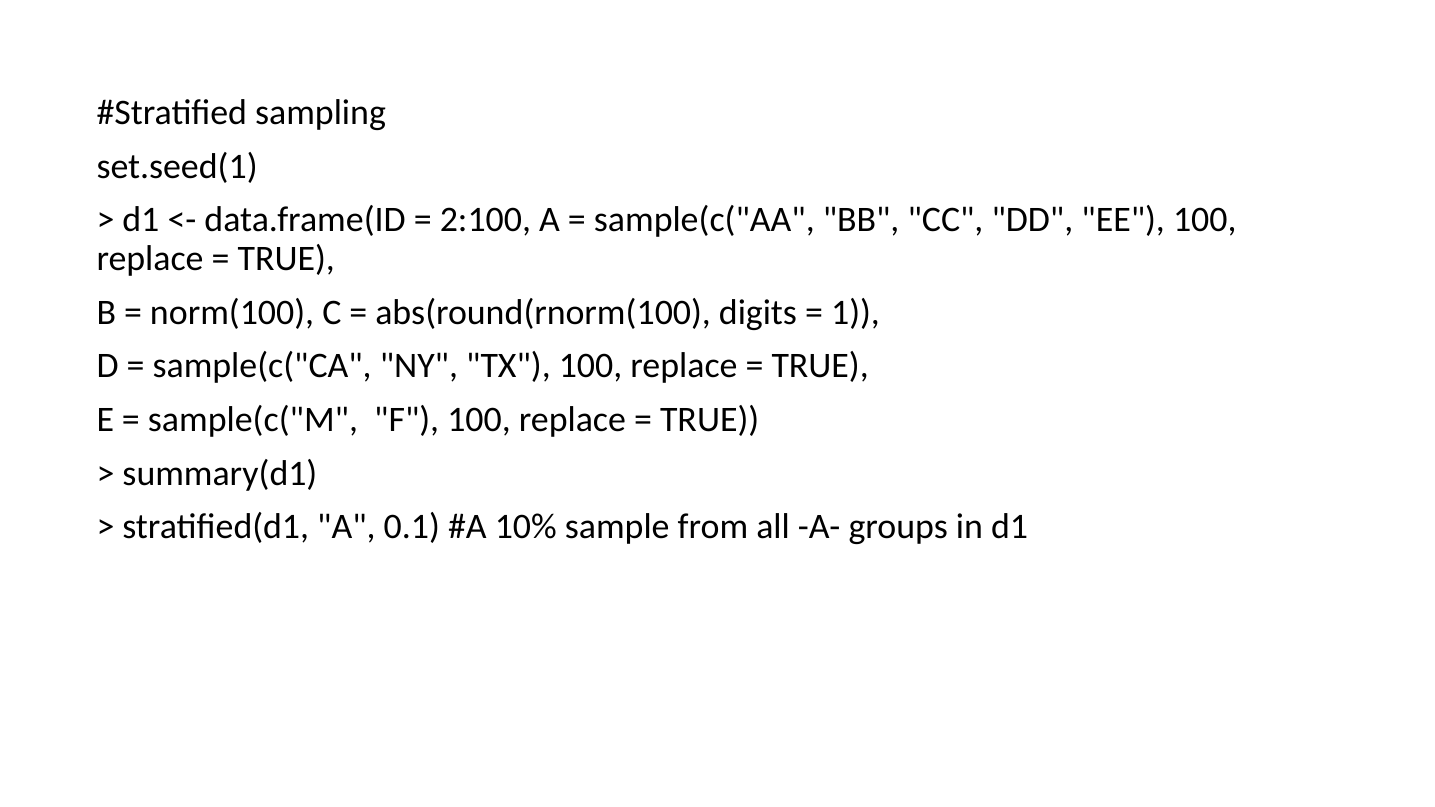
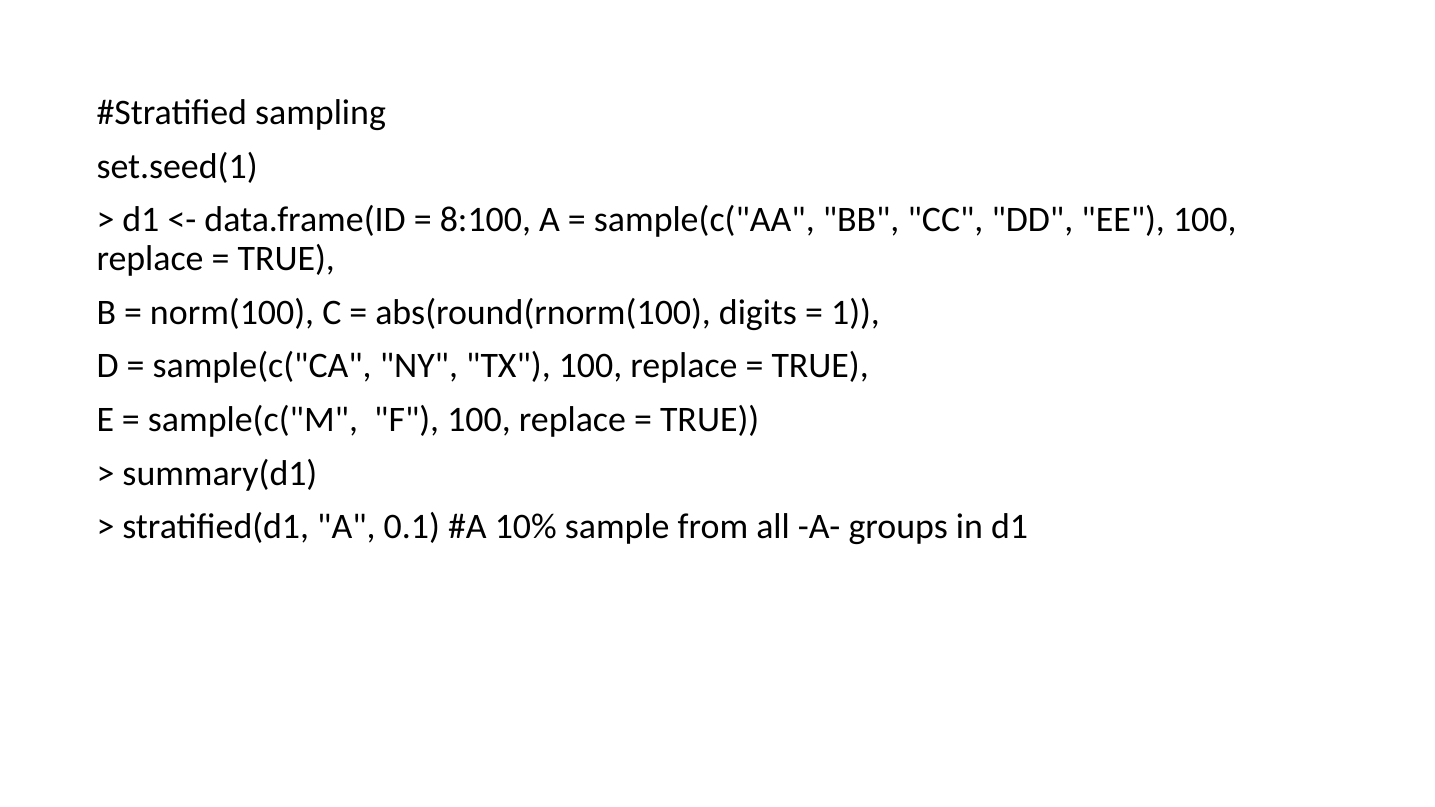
2:100: 2:100 -> 8:100
